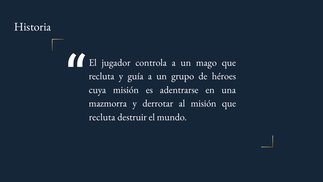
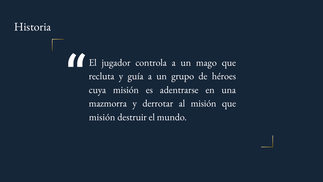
recluta at (102, 117): recluta -> misión
